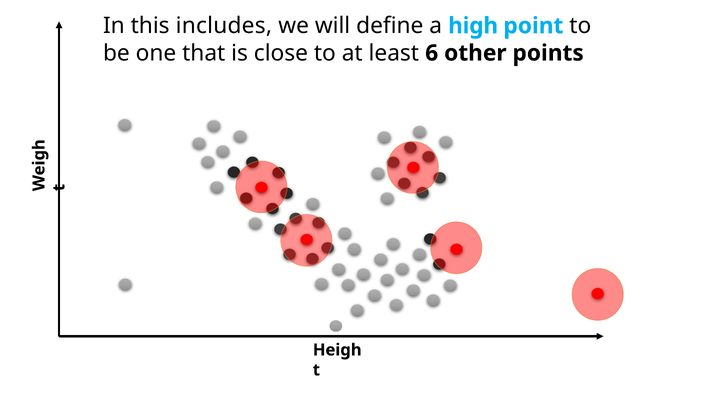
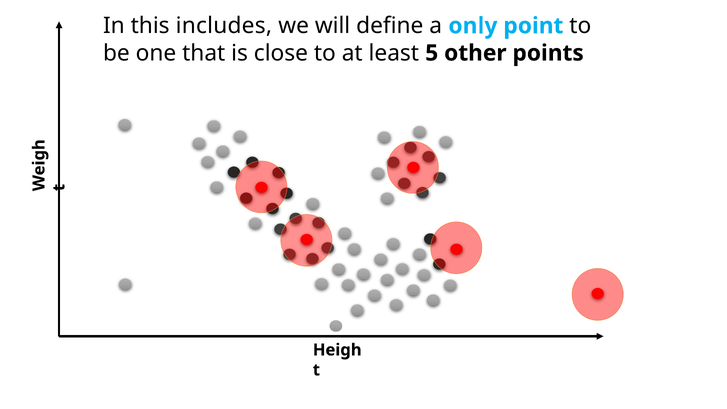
high: high -> only
6: 6 -> 5
